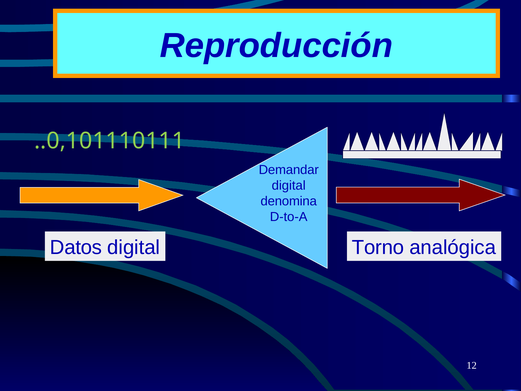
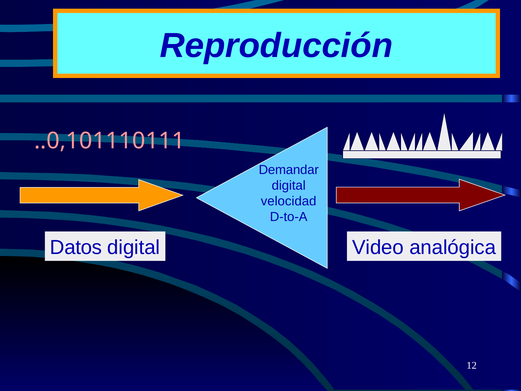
..0,101110111 colour: light green -> pink
denomina: denomina -> velocidad
Torno: Torno -> Video
